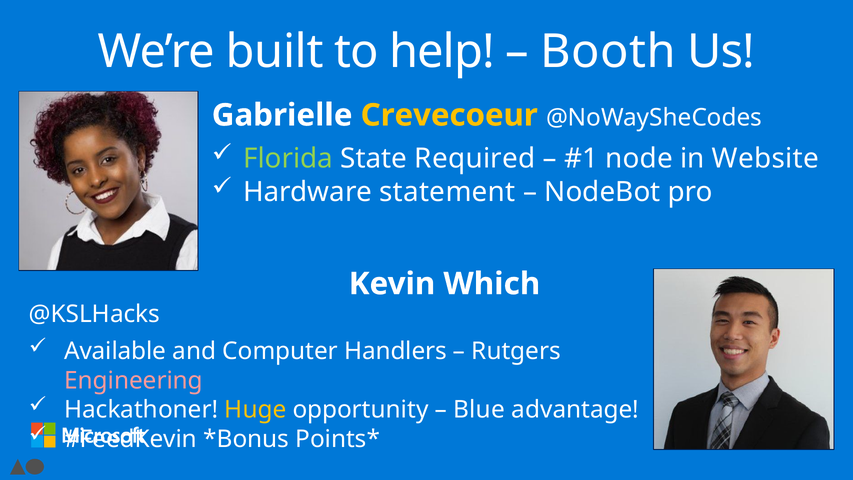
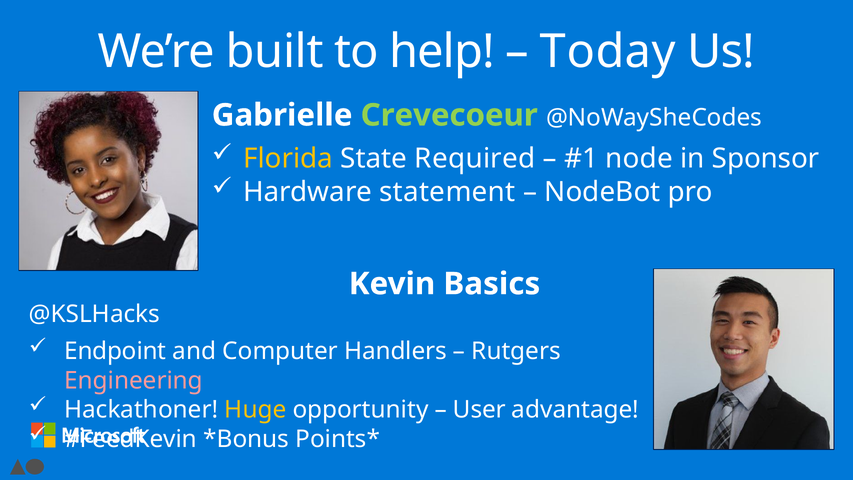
Booth: Booth -> Today
Crevecoeur colour: yellow -> light green
Florida colour: light green -> yellow
Website: Website -> Sponsor
Which: Which -> Basics
Available: Available -> Endpoint
Blue: Blue -> User
